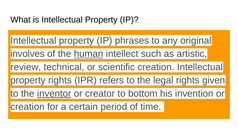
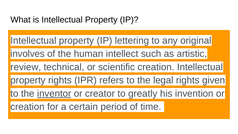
phrases: phrases -> lettering
human underline: present -> none
bottom: bottom -> greatly
